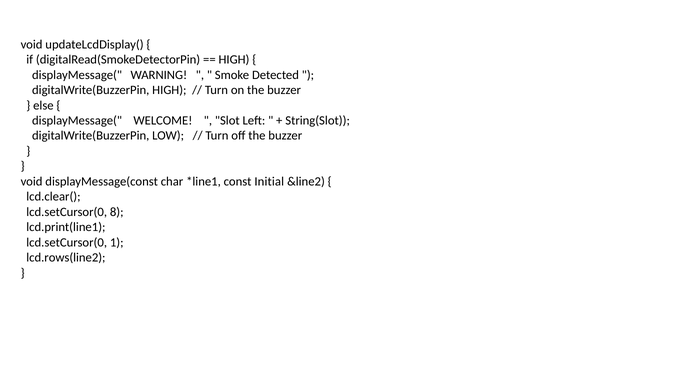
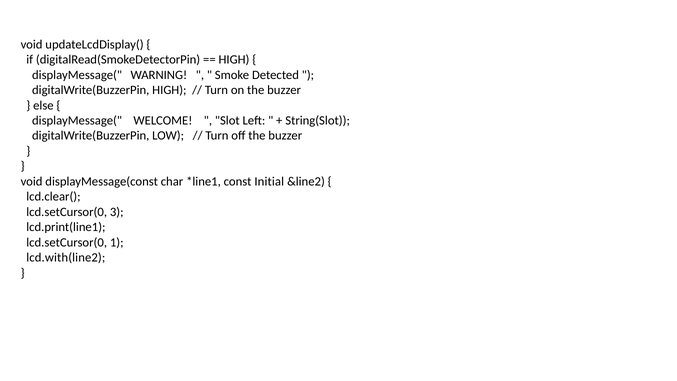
8: 8 -> 3
lcd.rows(line2: lcd.rows(line2 -> lcd.with(line2
